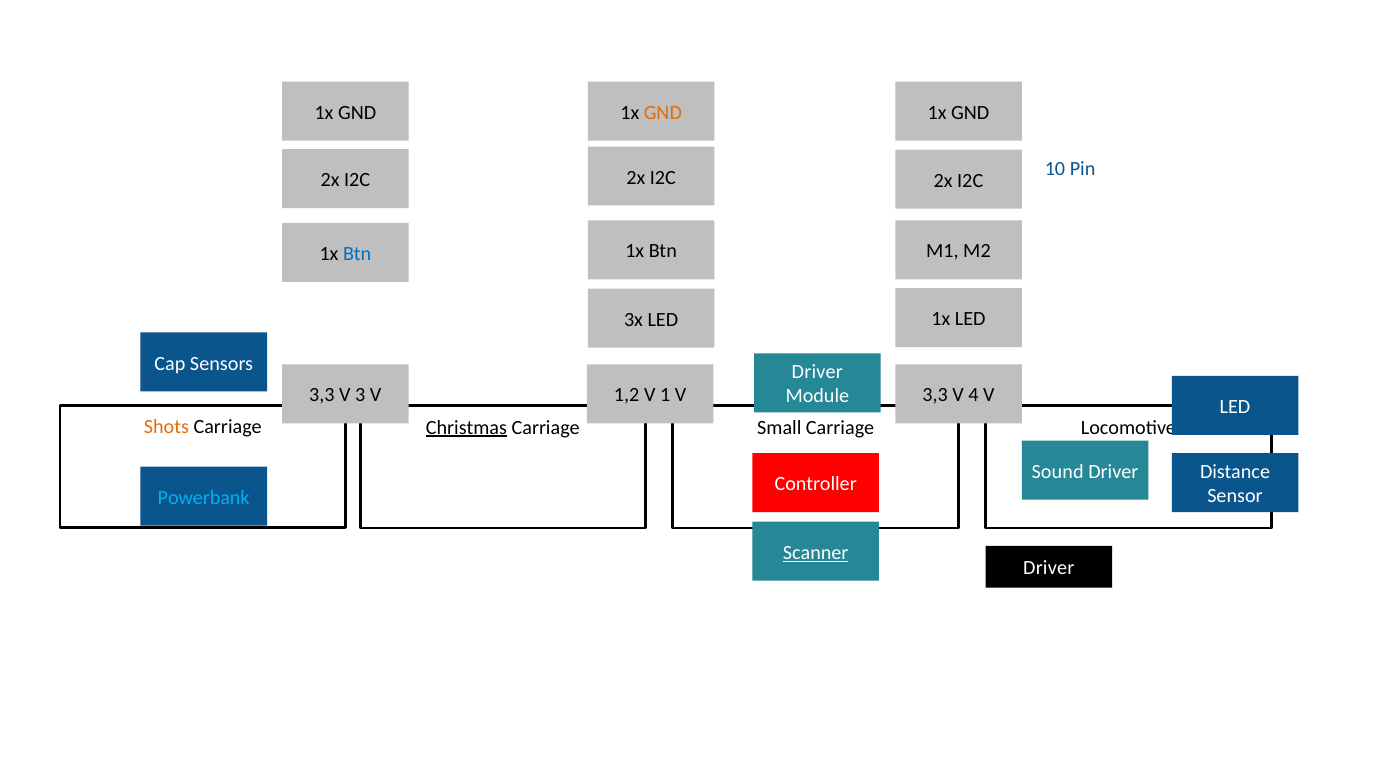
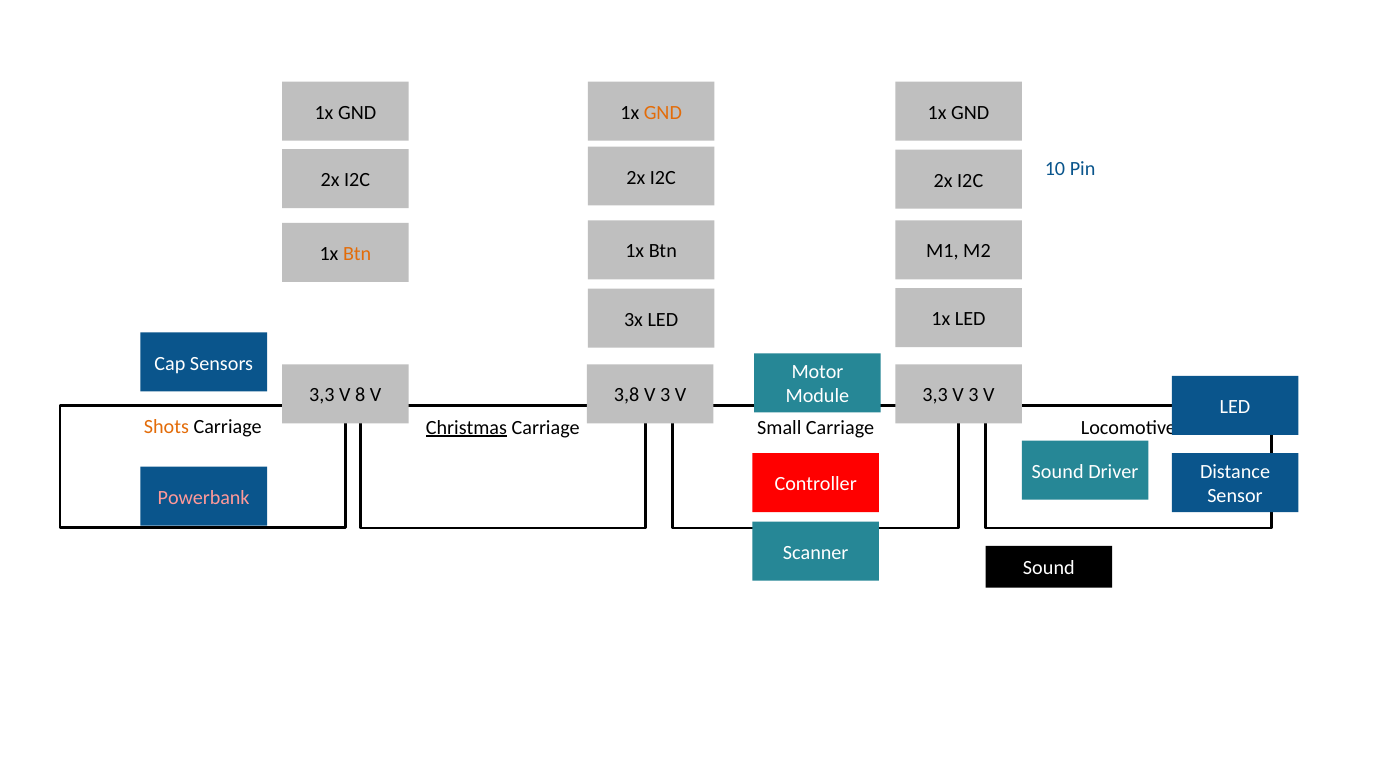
Btn at (357, 254) colour: blue -> orange
Driver at (817, 372): Driver -> Motor
3: 3 -> 8
1,2: 1,2 -> 3,8
1 at (665, 395): 1 -> 3
3,3 V 4: 4 -> 3
Powerbank colour: light blue -> pink
Scanner underline: present -> none
Driver at (1049, 568): Driver -> Sound
